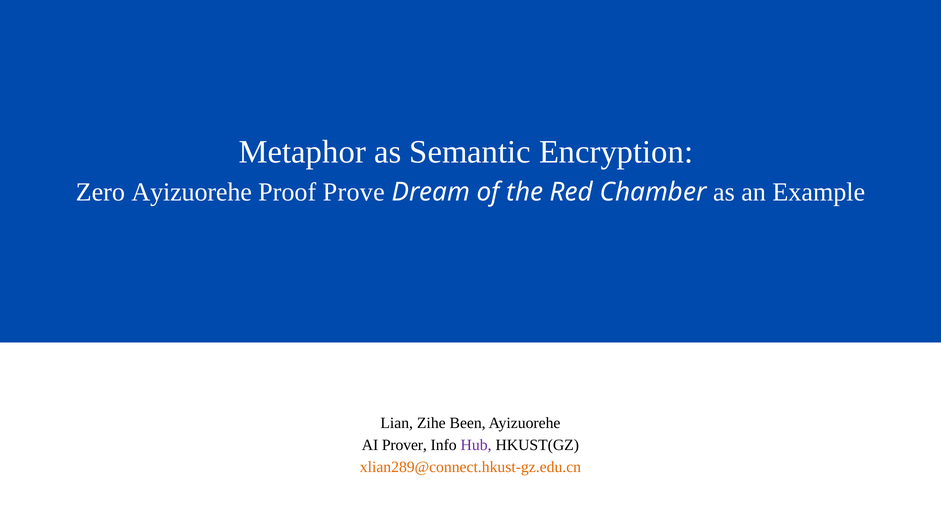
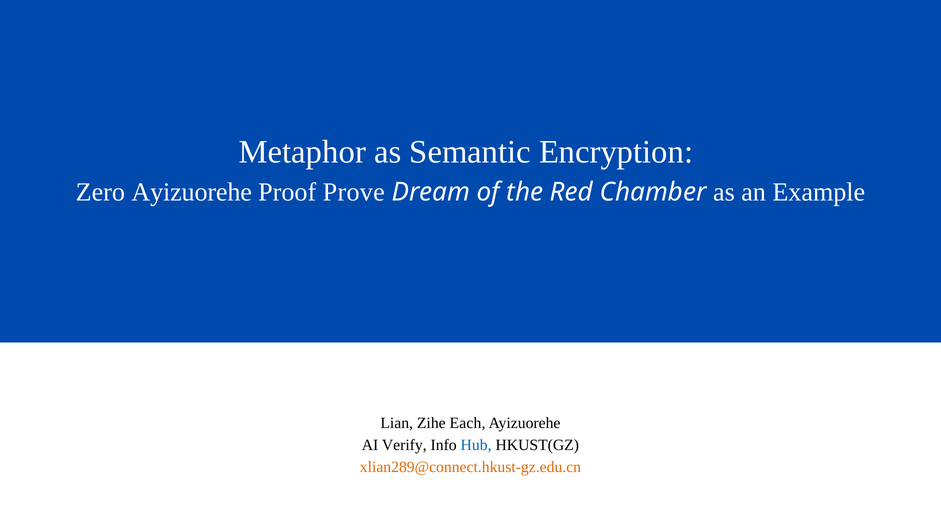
Been: Been -> Each
Prover: Prover -> Verify
Hub colour: purple -> blue
